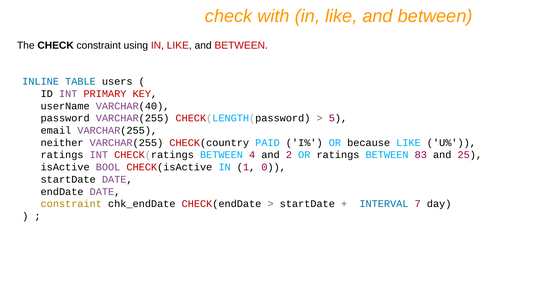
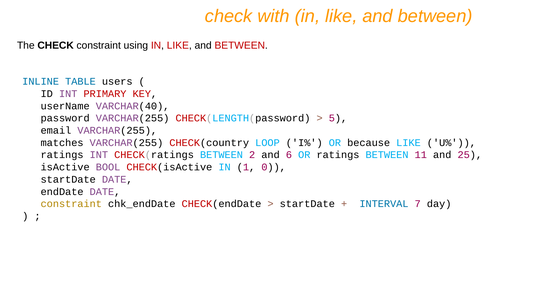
neither: neither -> matches
PAID: PAID -> LOOP
4: 4 -> 2
2: 2 -> 6
83: 83 -> 11
